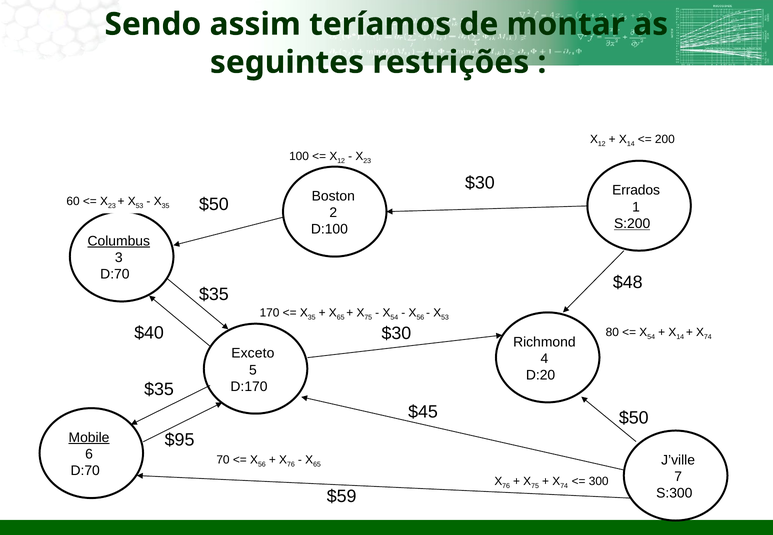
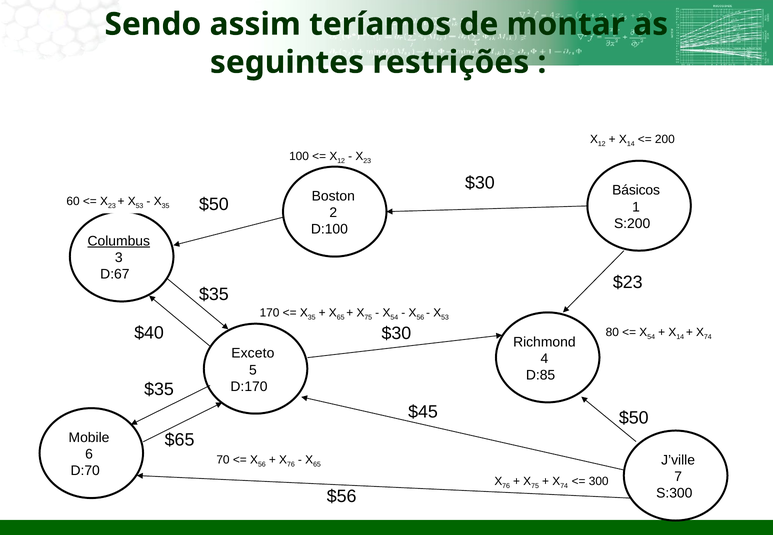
Errados: Errados -> Básicos
S:200 underline: present -> none
D:70 at (115, 274): D:70 -> D:67
$48: $48 -> $23
D:20: D:20 -> D:85
Mobile underline: present -> none
$95: $95 -> $65
$59: $59 -> $56
